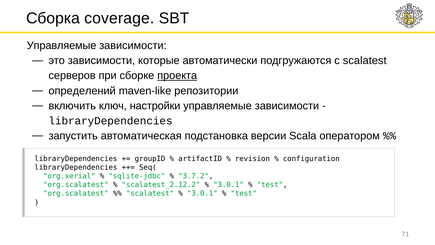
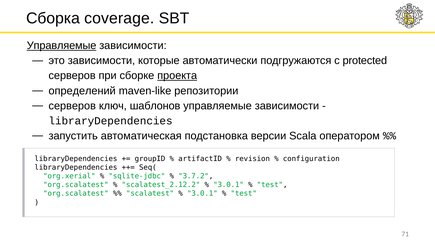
Управляемые at (62, 46) underline: none -> present
с scalatest: scalatest -> protected
включить at (72, 106): включить -> серверов
настройки: настройки -> шаблонов
